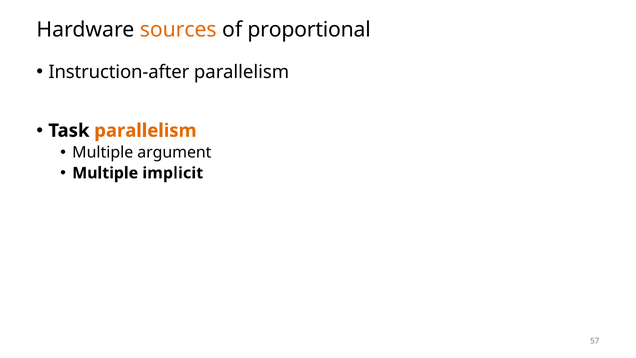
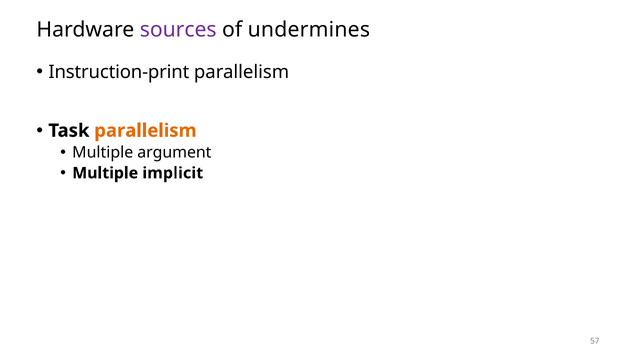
sources colour: orange -> purple
proportional: proportional -> undermines
Instruction-after: Instruction-after -> Instruction-print
